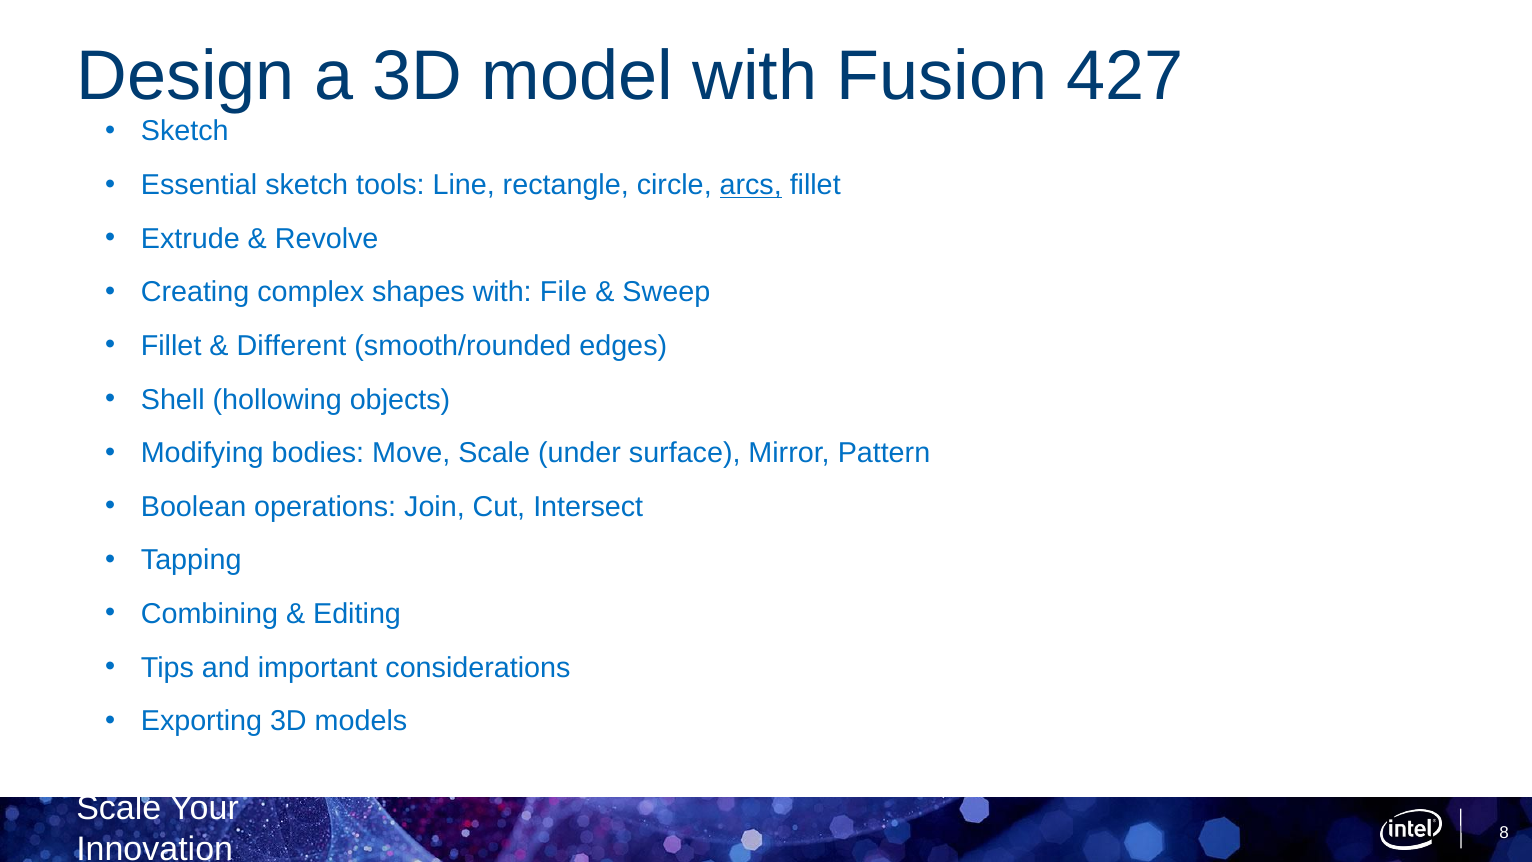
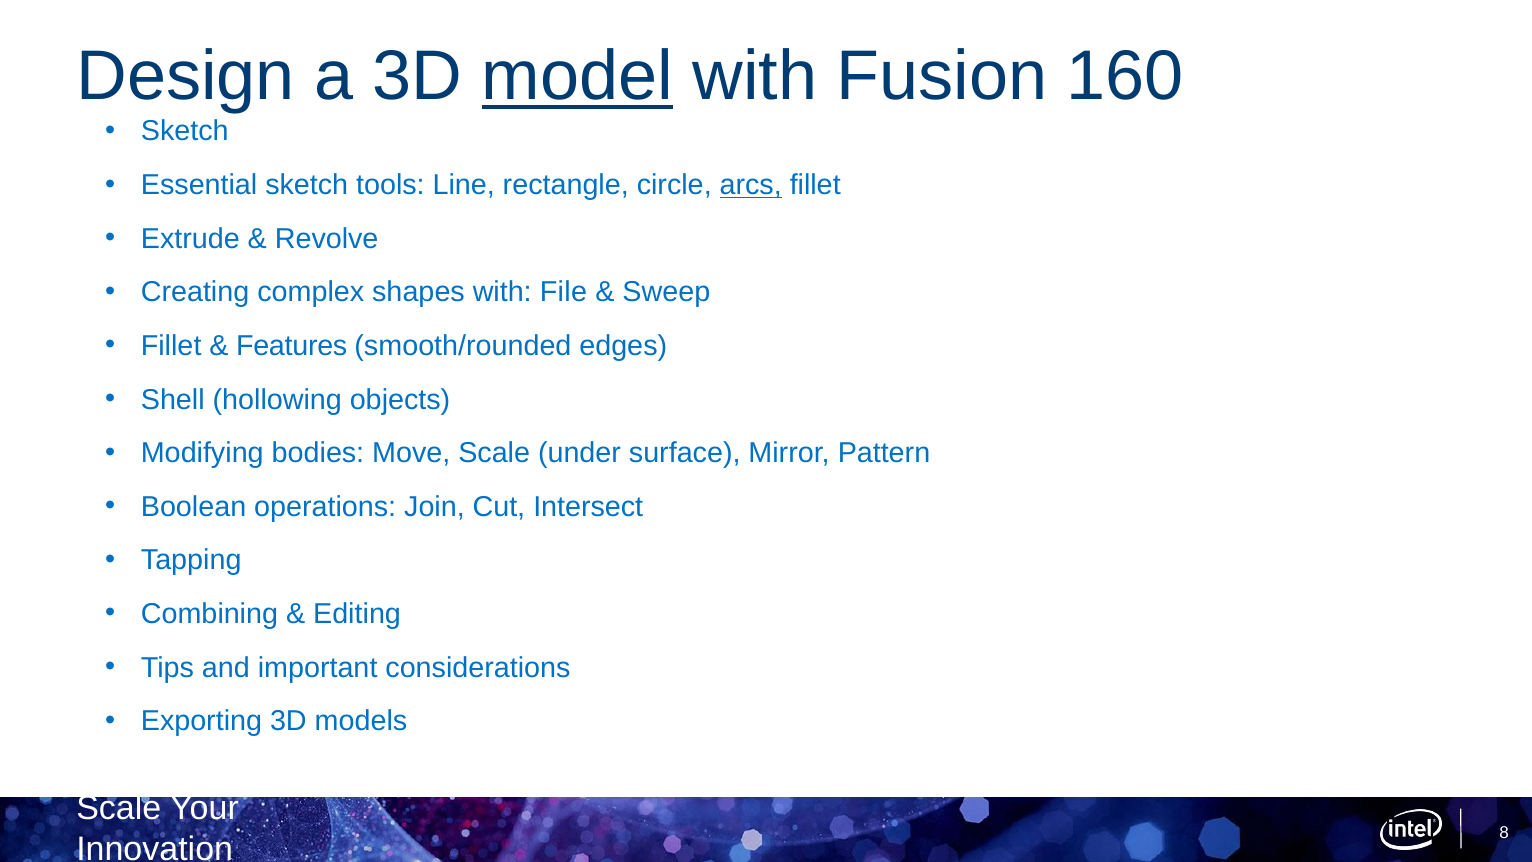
model underline: none -> present
427: 427 -> 160
Different: Different -> Features
